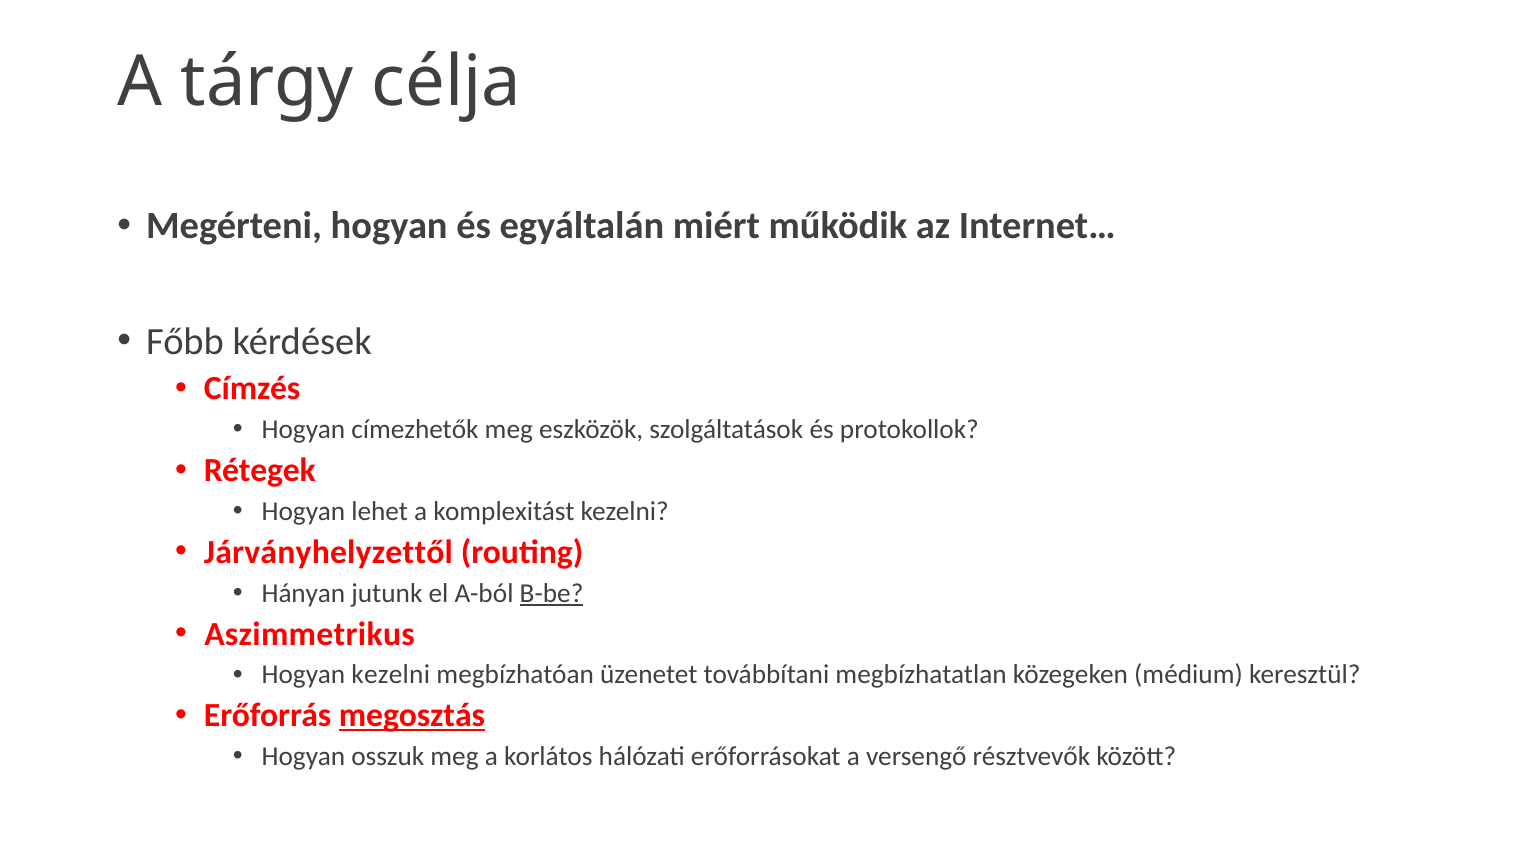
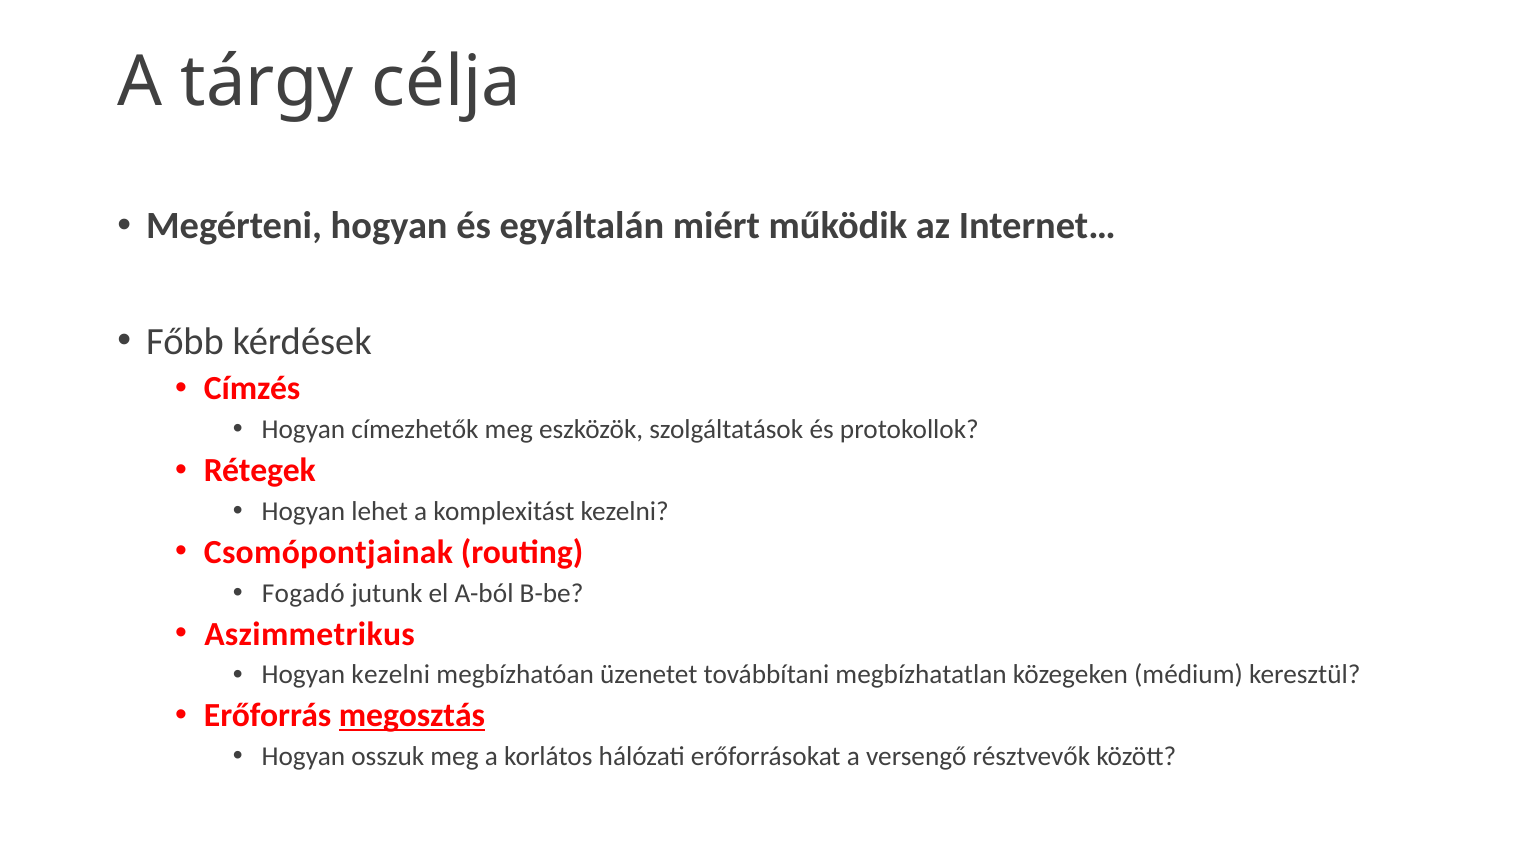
Járványhelyzettől: Járványhelyzettől -> Csomópontjainak
Hányan: Hányan -> Fogadó
B-be underline: present -> none
